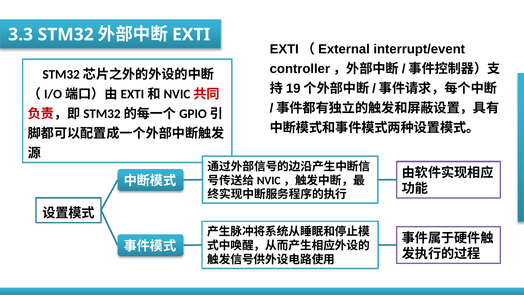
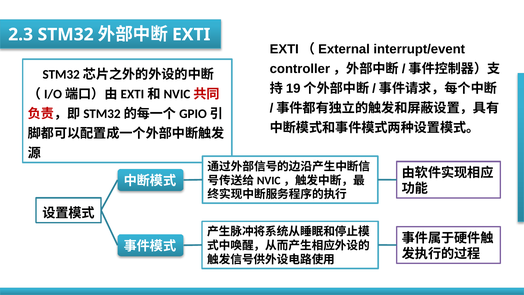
3.3: 3.3 -> 2.3
